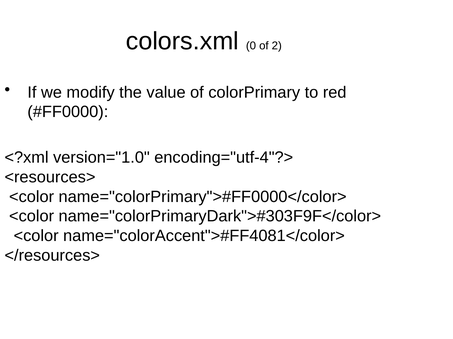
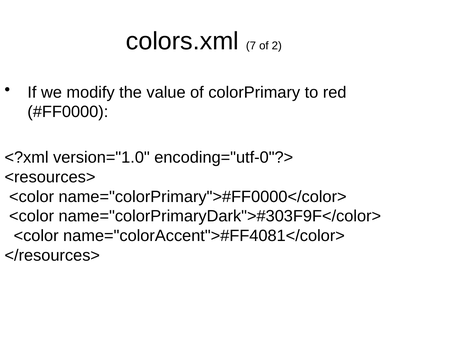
0: 0 -> 7
encoding="utf-4"?>: encoding="utf-4"?> -> encoding="utf-0"?>
